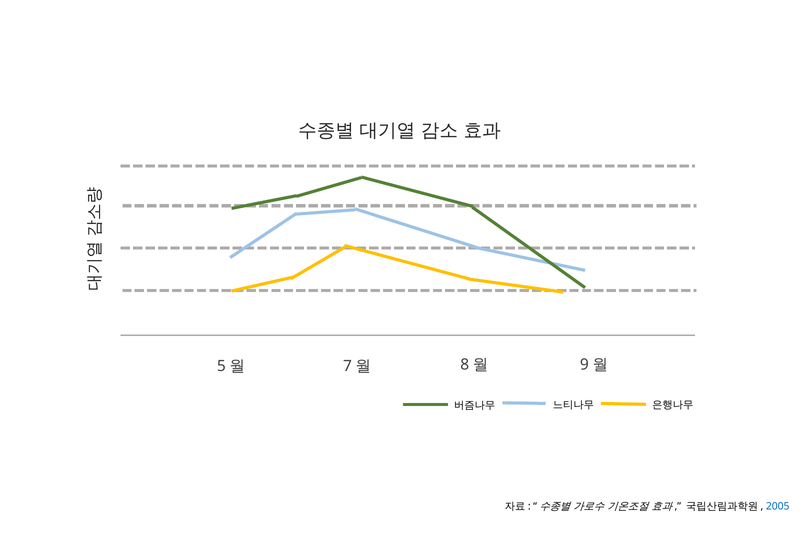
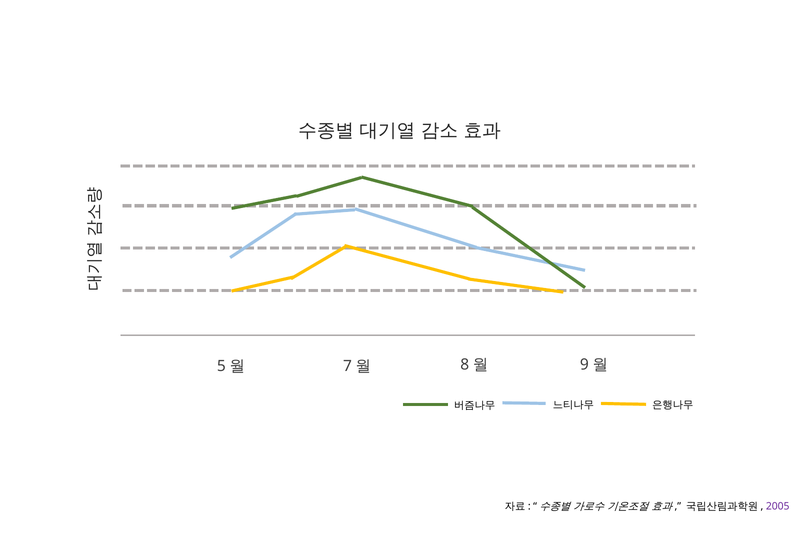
2005 colour: blue -> purple
